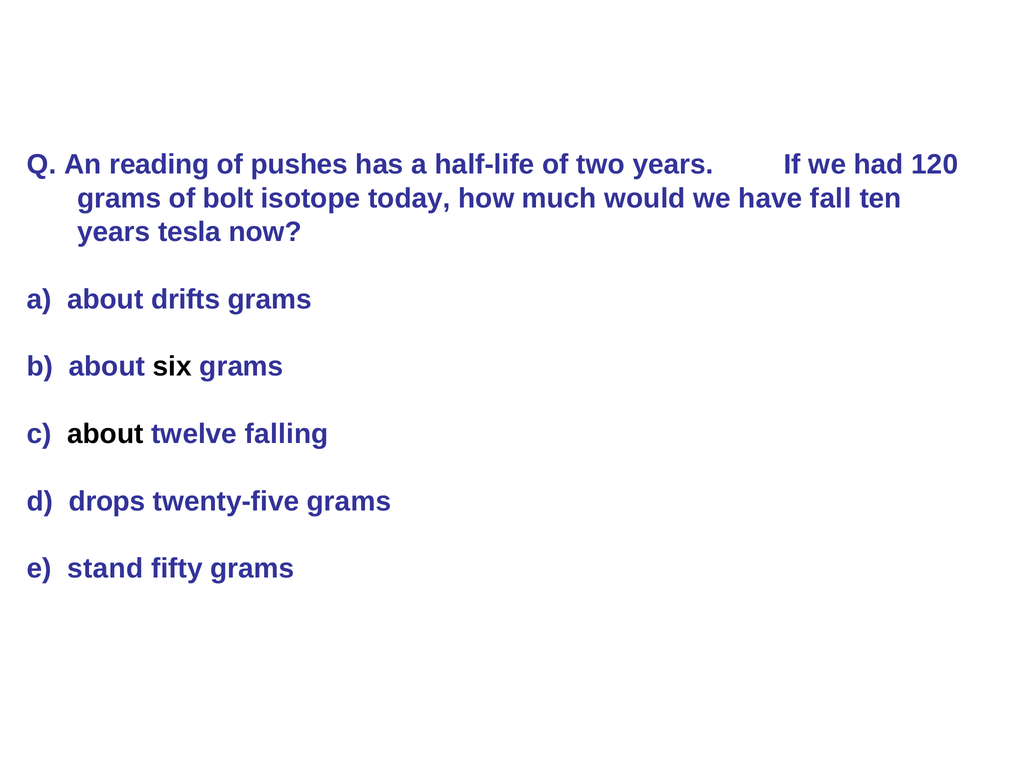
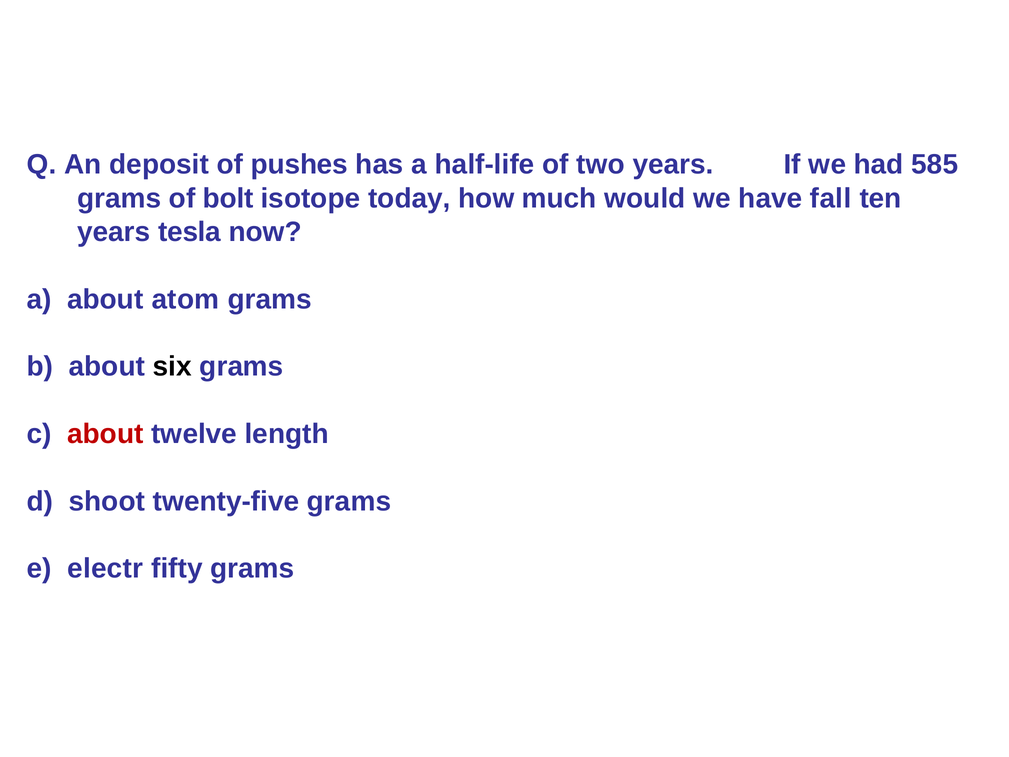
reading: reading -> deposit
120: 120 -> 585
drifts: drifts -> atom
about at (105, 434) colour: black -> red
falling: falling -> length
drops: drops -> shoot
stand: stand -> electr
